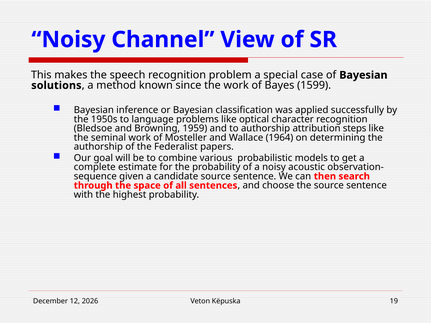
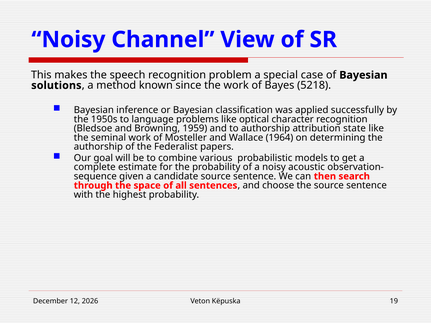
1599: 1599 -> 5218
steps: steps -> state
